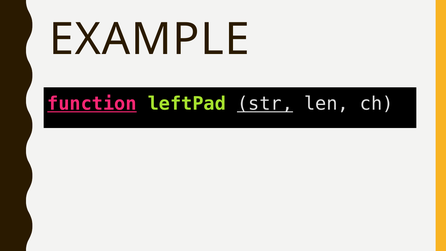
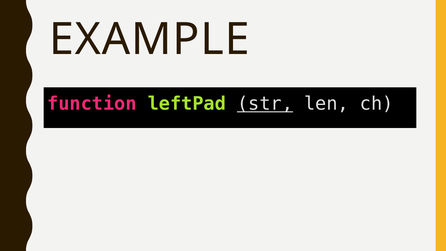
function underline: present -> none
